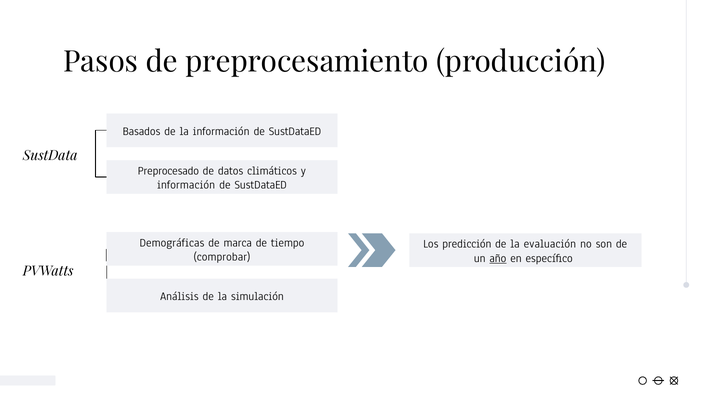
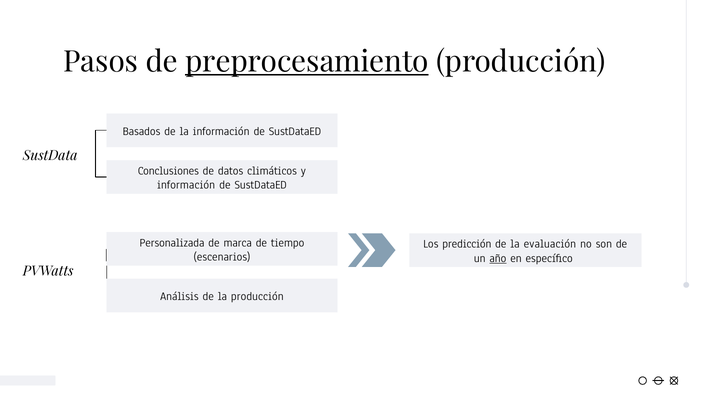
preprocesamiento underline: none -> present
Preprocesado: Preprocesado -> Conclusiones
Demográficas: Demográficas -> Personalizada
comprobar: comprobar -> escenarios
la simulación: simulación -> producción
